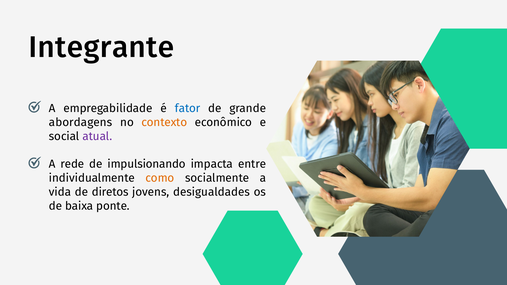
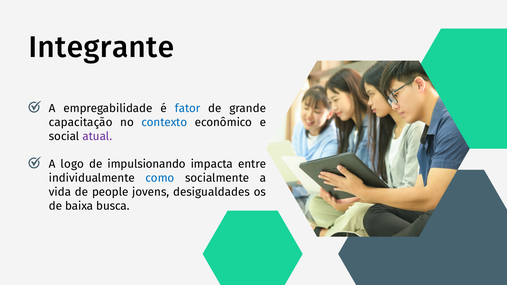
abordagens: abordagens -> capacitação
contexto colour: orange -> blue
rede: rede -> logo
como colour: orange -> blue
diretos: diretos -> people
ponte: ponte -> busca
